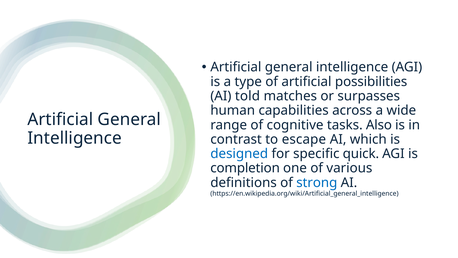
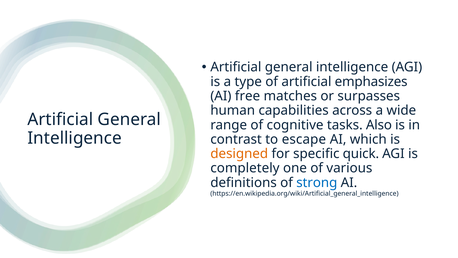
possibilities: possibilities -> emphasizes
told: told -> free
designed colour: blue -> orange
completion: completion -> completely
